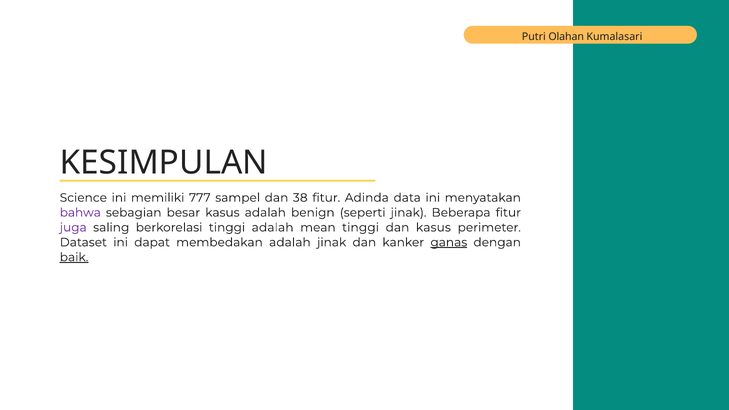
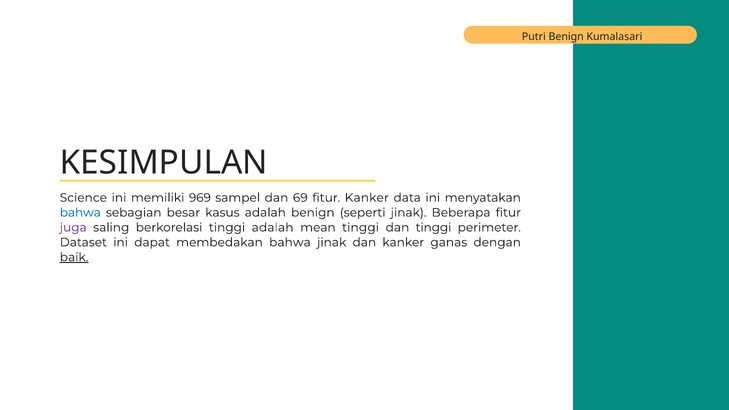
Putri Olahan: Olahan -> Benign
777: 777 -> 969
38: 38 -> 69
fitur Adinda: Adinda -> Kanker
bahwa at (80, 213) colour: purple -> blue
dan kasus: kasus -> tinggi
membedakan adalah: adalah -> bahwa
ganas underline: present -> none
